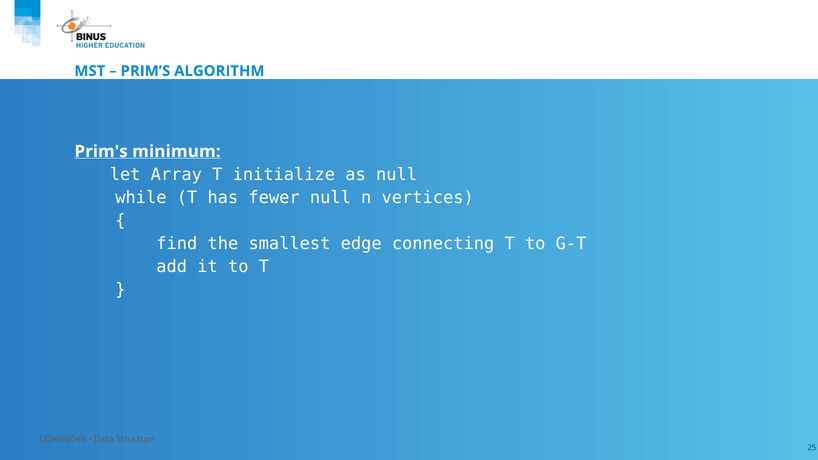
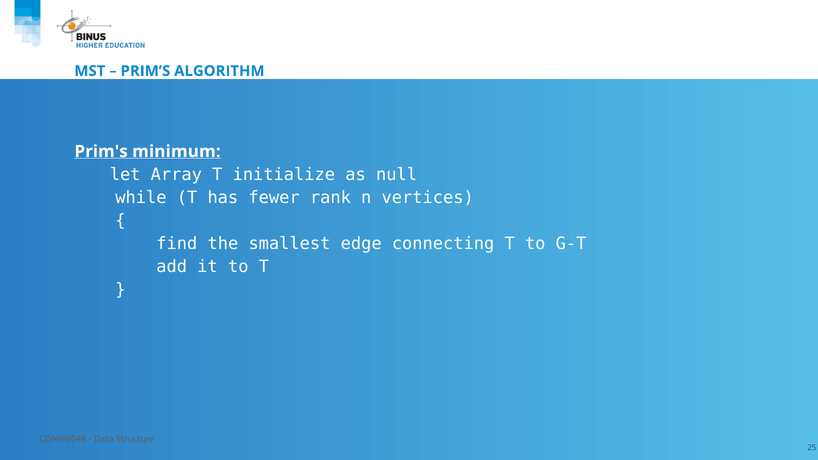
fewer null: null -> rank
